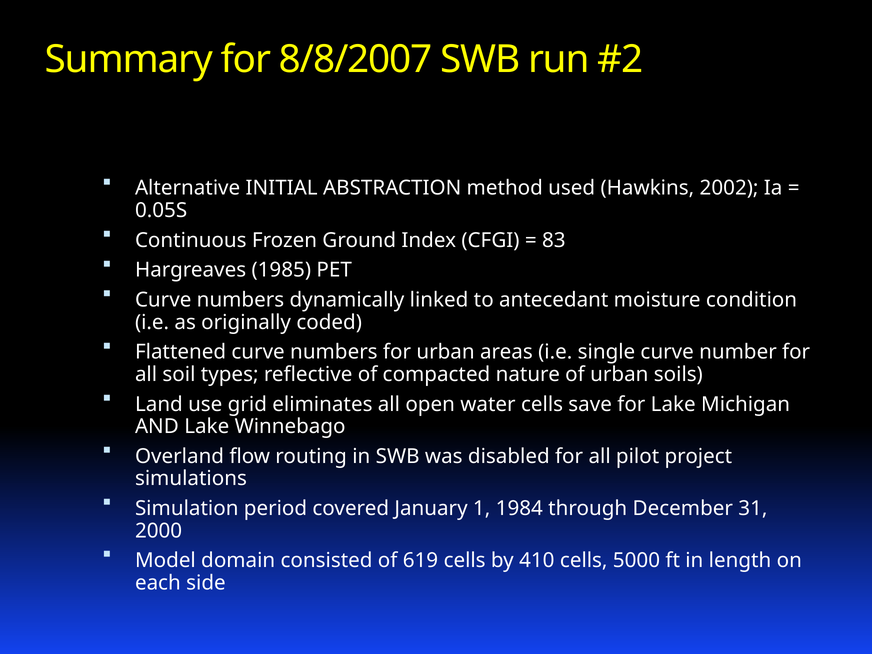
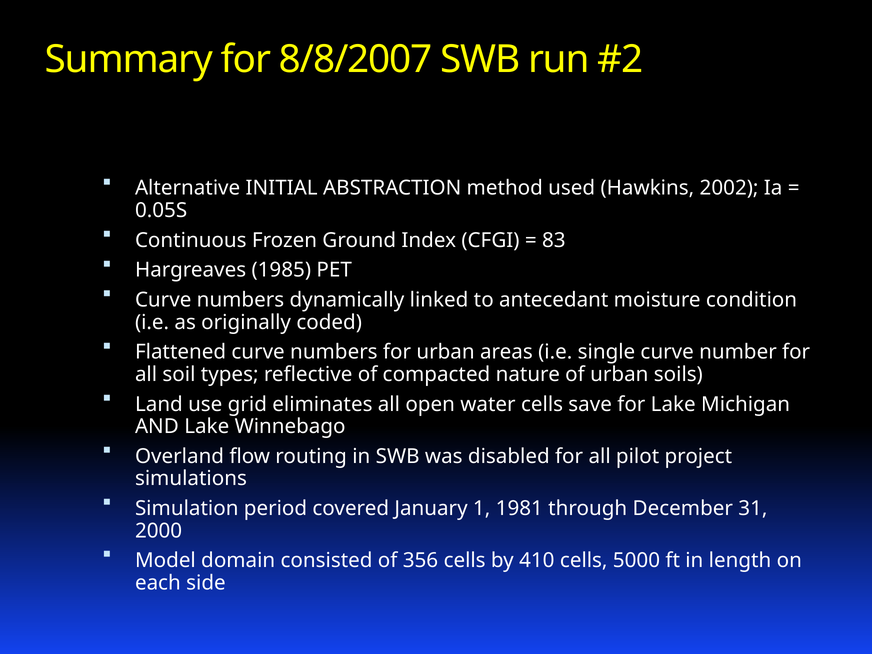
1984: 1984 -> 1981
619: 619 -> 356
